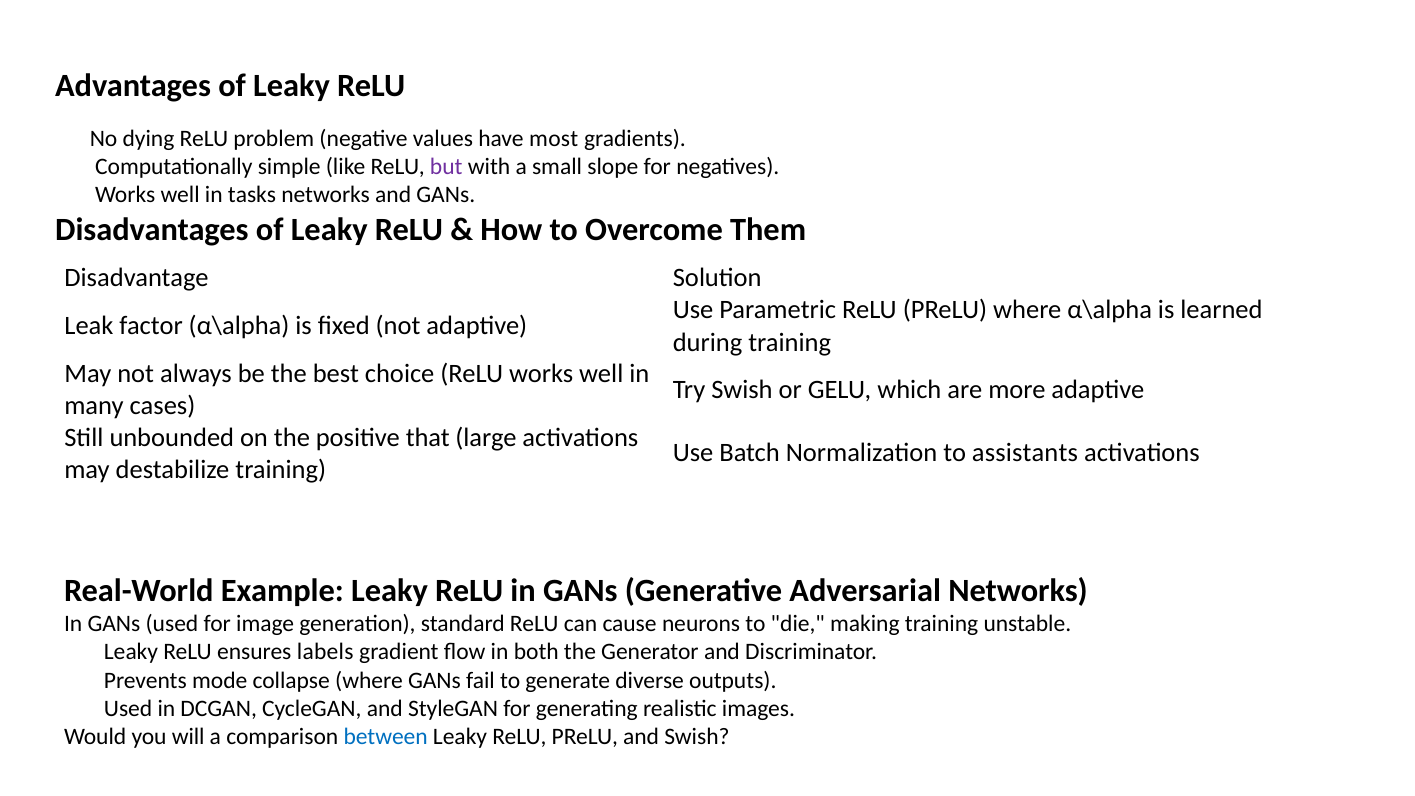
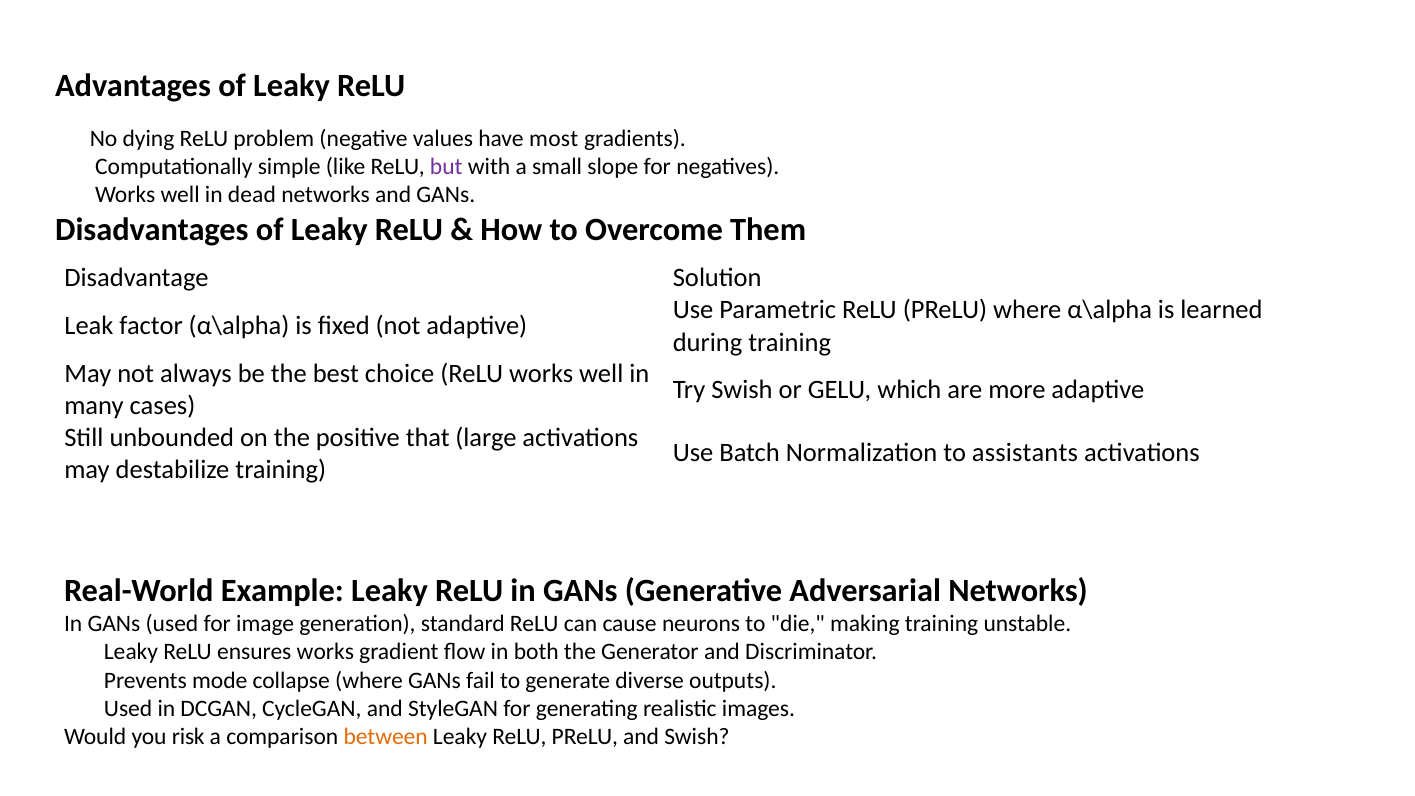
tasks: tasks -> dead
ensures labels: labels -> works
will: will -> risk
between colour: blue -> orange
